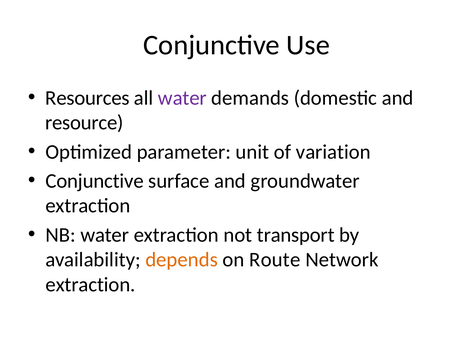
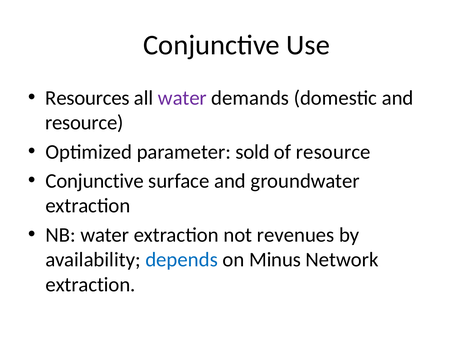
unit: unit -> sold
of variation: variation -> resource
transport: transport -> revenues
depends colour: orange -> blue
Route: Route -> Minus
